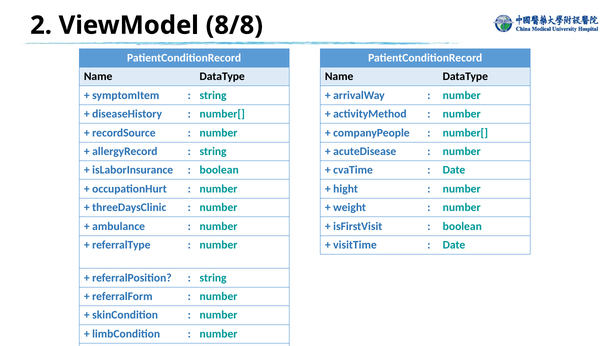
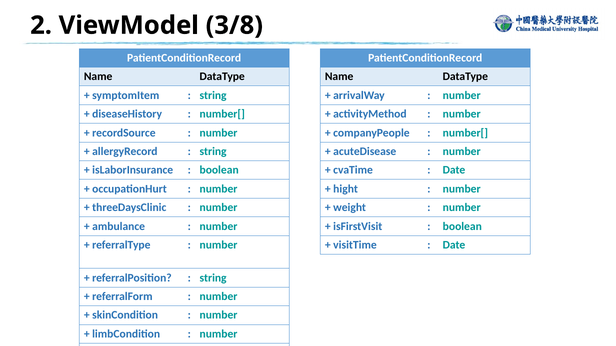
8/8: 8/8 -> 3/8
